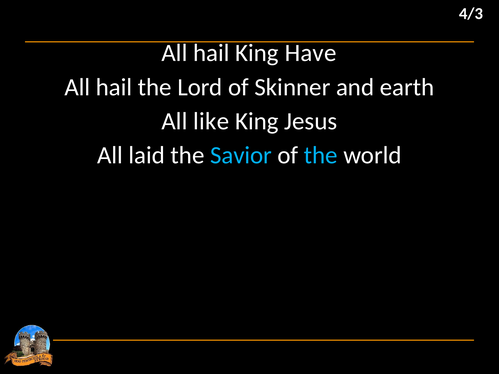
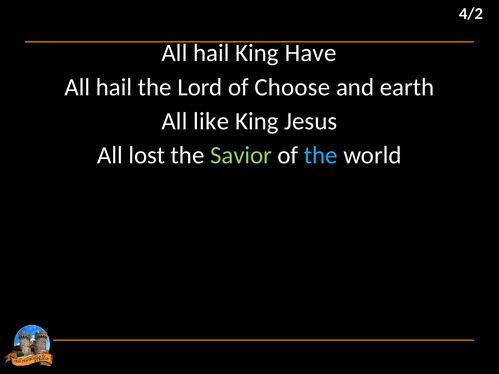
4/3: 4/3 -> 4/2
Skinner: Skinner -> Choose
laid: laid -> lost
Savior colour: light blue -> light green
